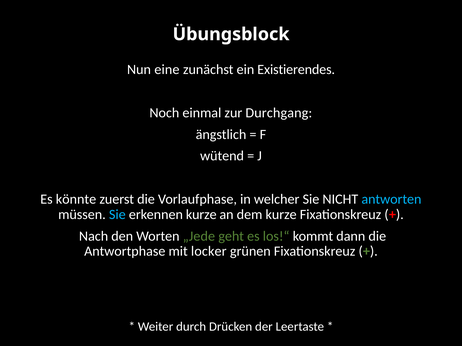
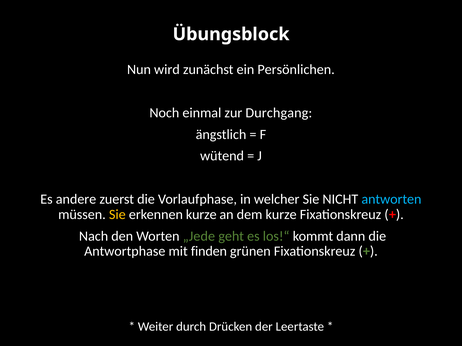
eine: eine -> wird
Existierendes: Existierendes -> Persönlichen
könnte: könnte -> andere
Sie at (117, 215) colour: light blue -> yellow
locker: locker -> finden
